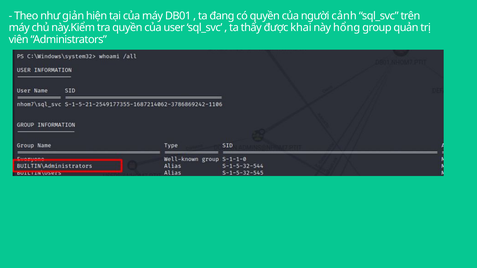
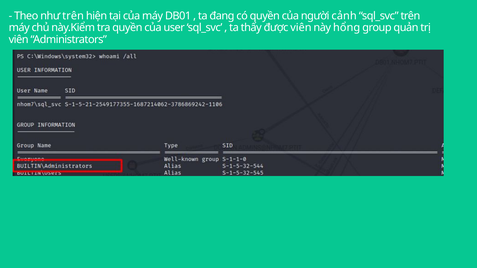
như giản: giản -> trên
được khai: khai -> viên
